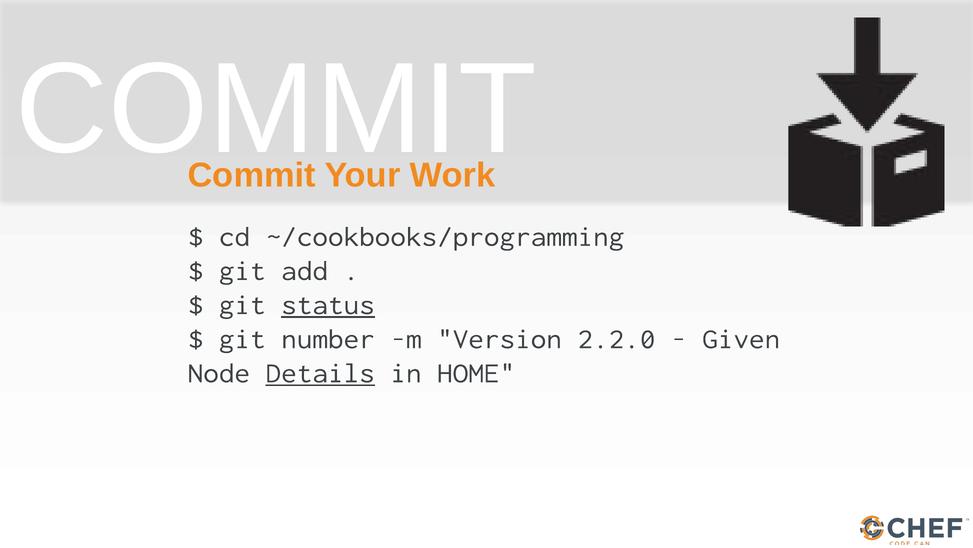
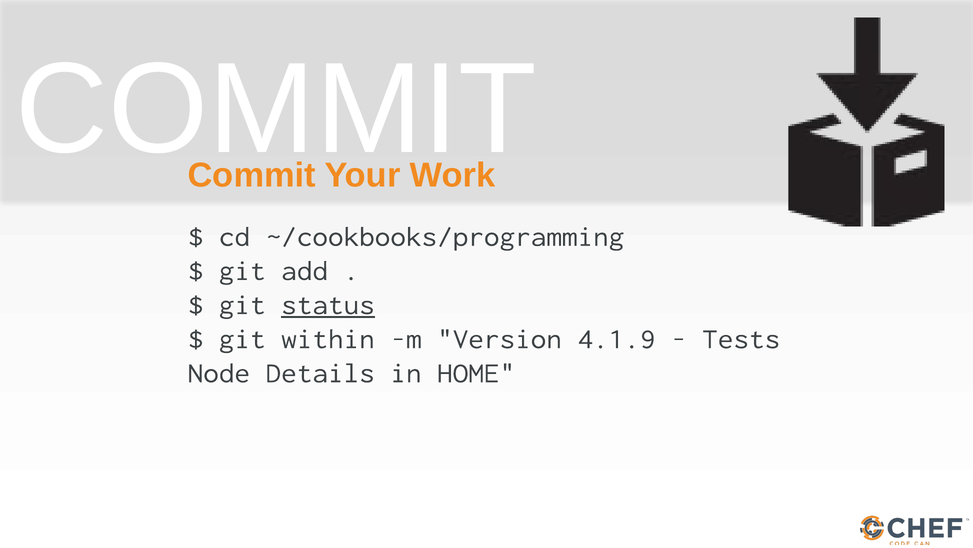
number: number -> within
2.2.0: 2.2.0 -> 4.1.9
Given: Given -> Tests
Details underline: present -> none
